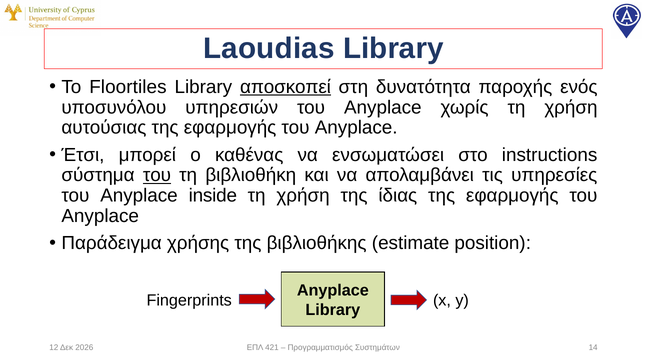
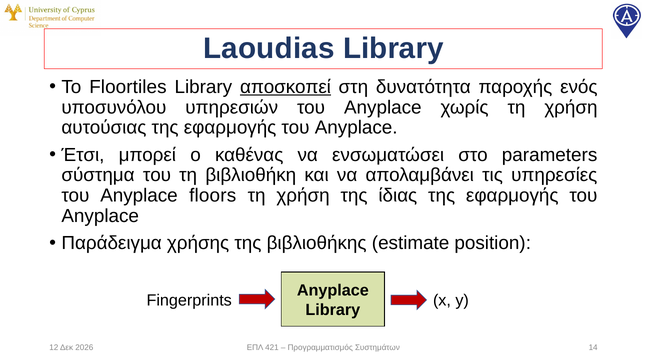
instructions: instructions -> parameters
του at (157, 175) underline: present -> none
inside: inside -> floors
